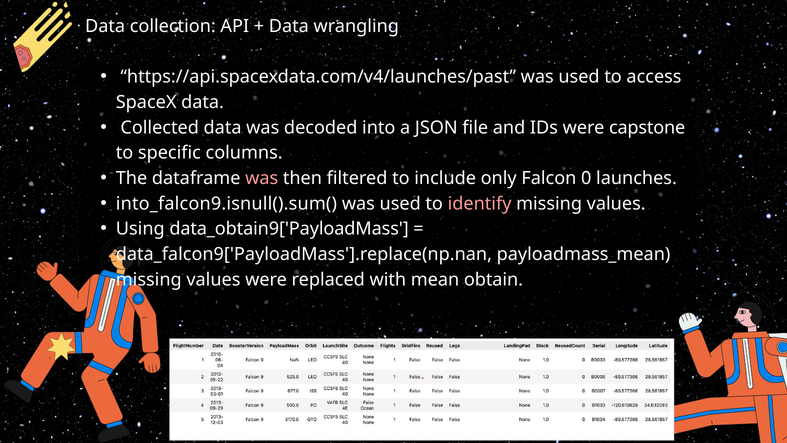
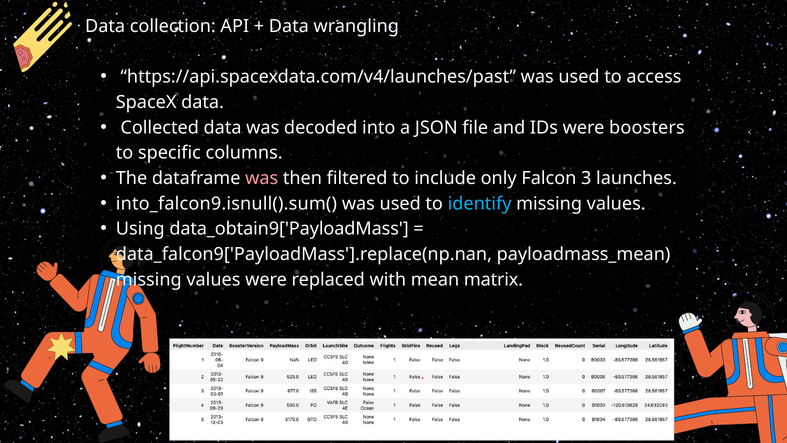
capstone: capstone -> boosters
0: 0 -> 3
identify colour: pink -> light blue
obtain: obtain -> matrix
